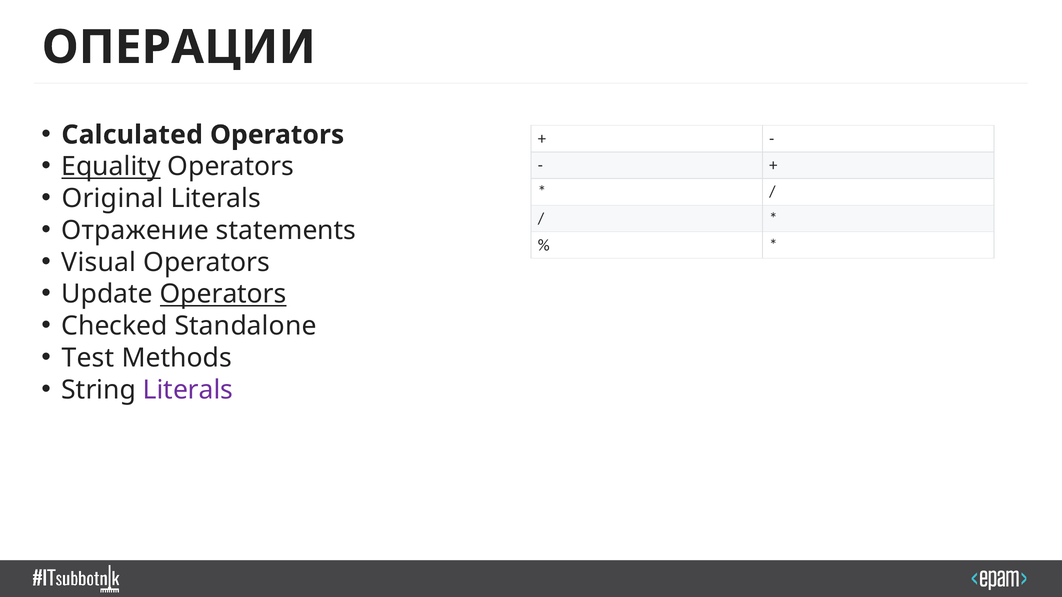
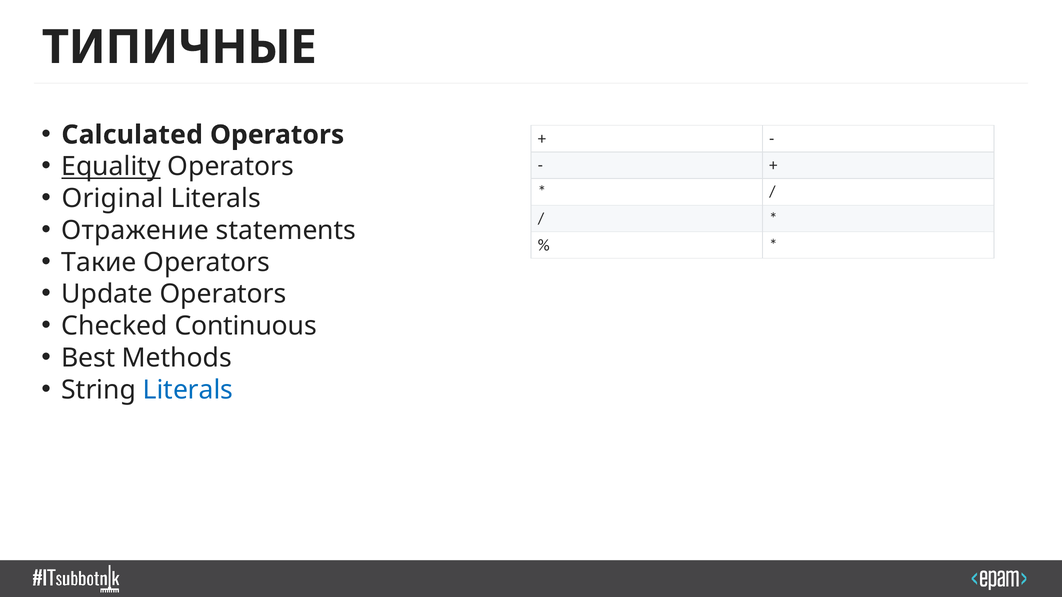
ОПЕРАЦИИ: ОПЕРАЦИИ -> ТИПИЧНЫЕ
Visual: Visual -> Такие
Operators at (223, 294) underline: present -> none
Standalone: Standalone -> Continuous
Test: Test -> Best
Literals at (188, 390) colour: purple -> blue
